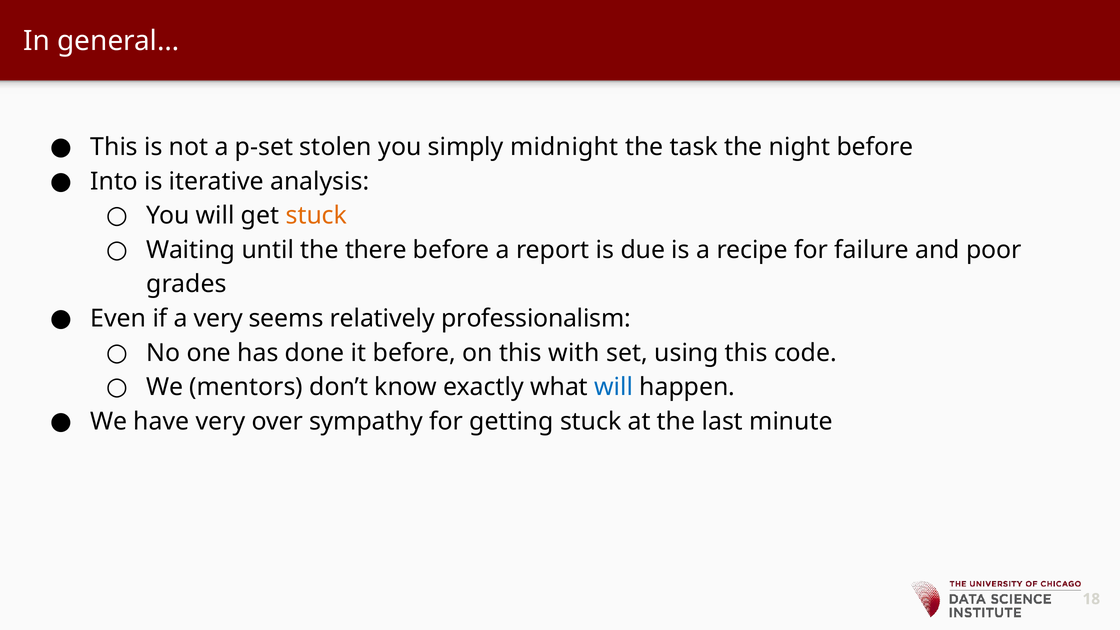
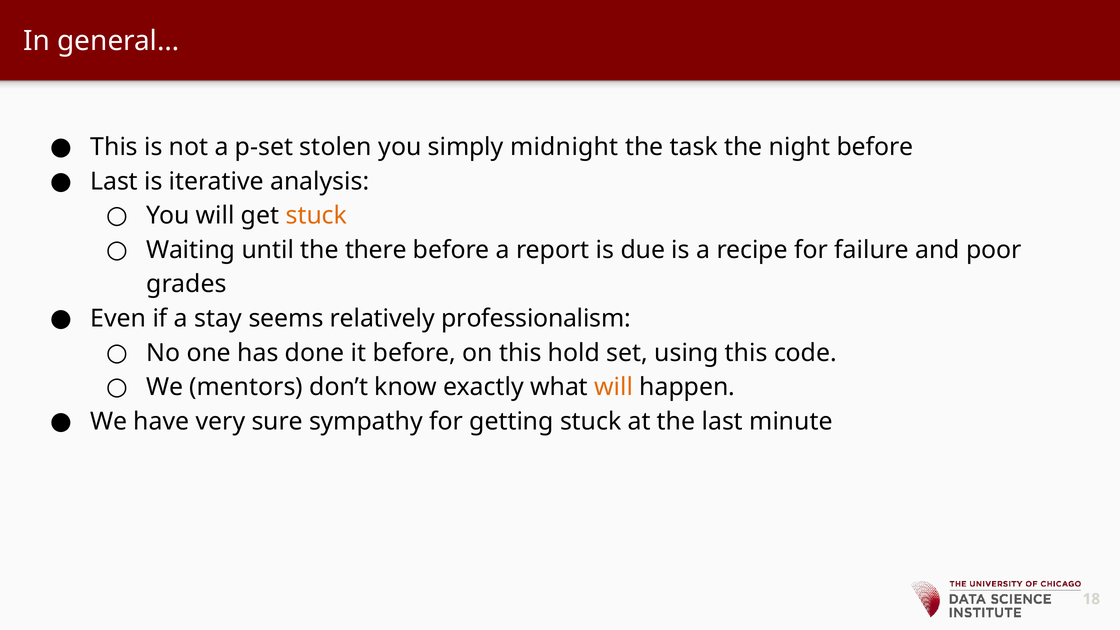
Into at (114, 181): Into -> Last
a very: very -> stay
with: with -> hold
will at (614, 387) colour: blue -> orange
over: over -> sure
